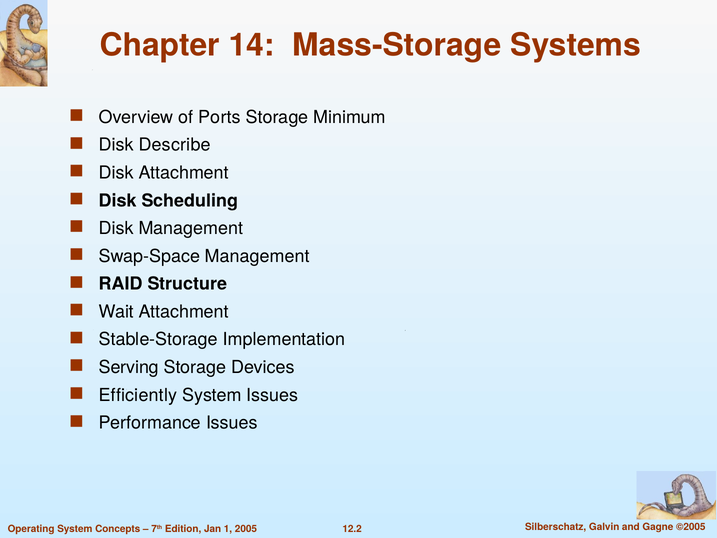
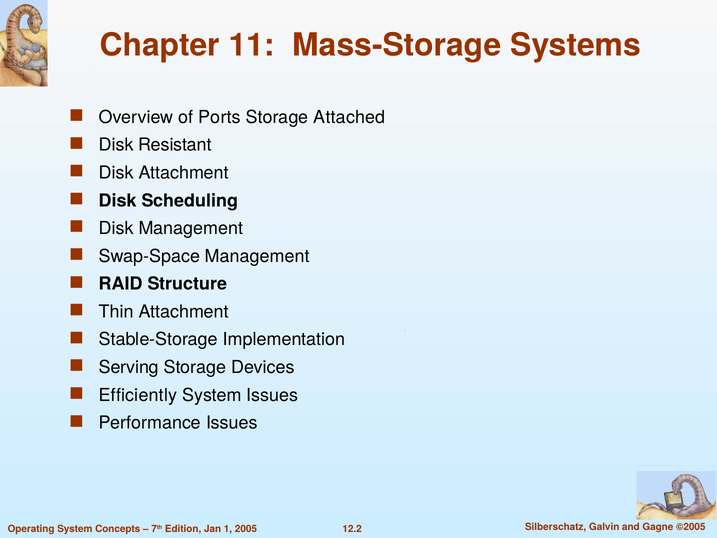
14: 14 -> 11
Minimum: Minimum -> Attached
Describe: Describe -> Resistant
Wait: Wait -> Thin
